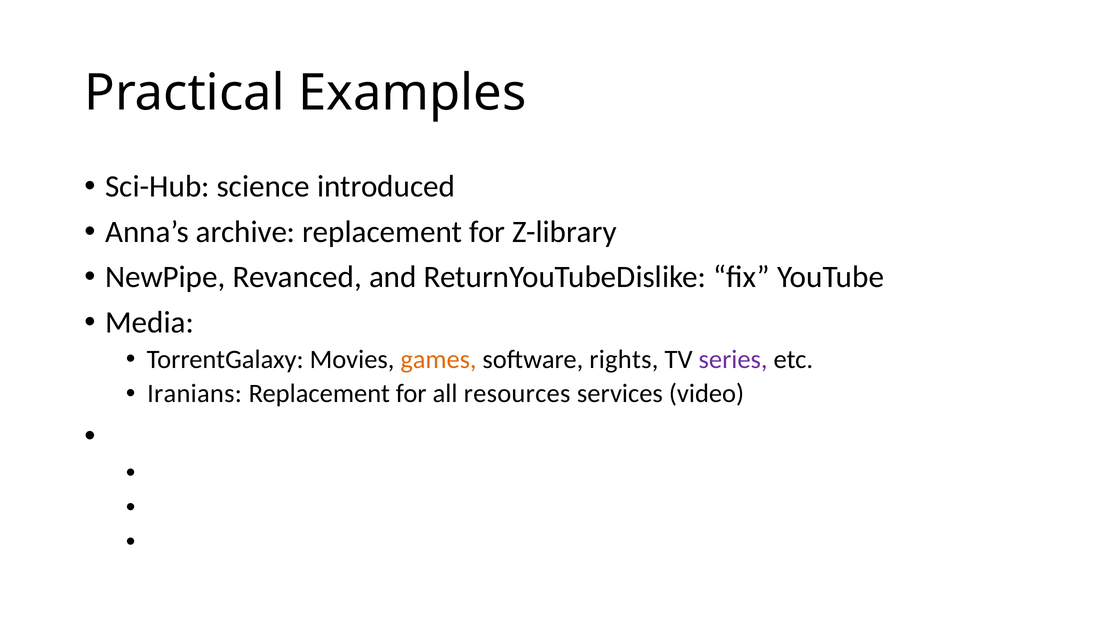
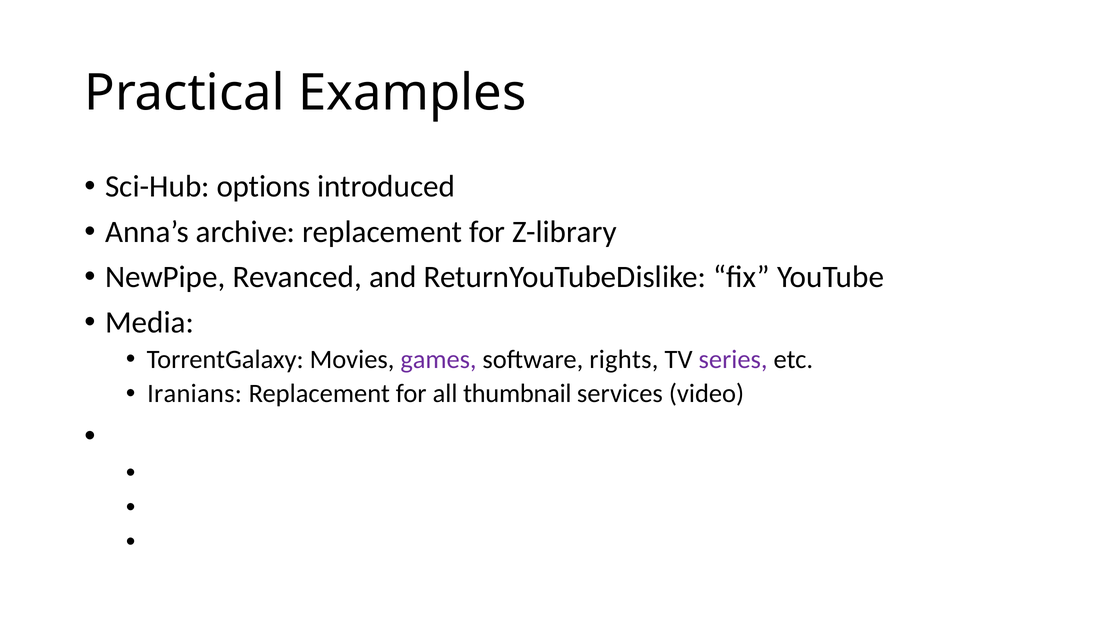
science: science -> options
games colour: orange -> purple
resources: resources -> thumbnail
